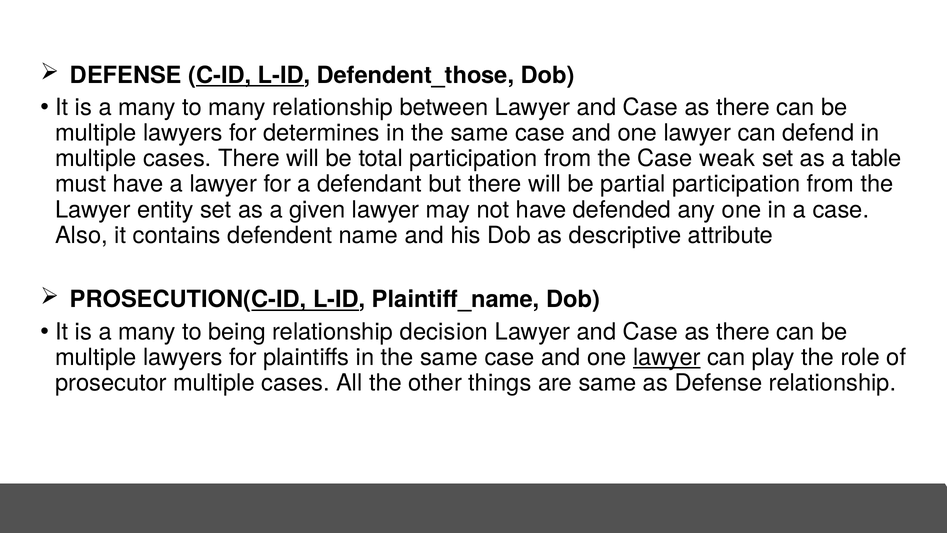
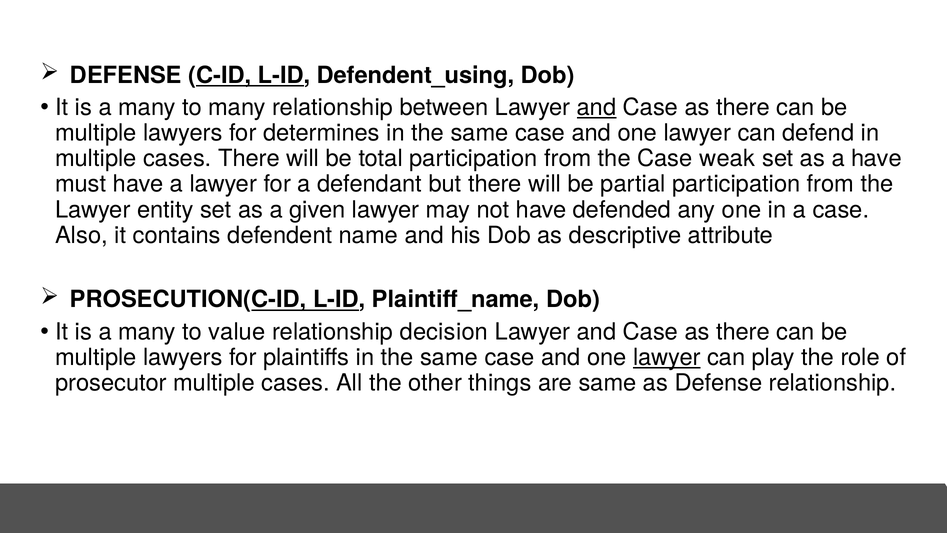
Defendent_those: Defendent_those -> Defendent_using
and at (597, 107) underline: none -> present
a table: table -> have
being: being -> value
